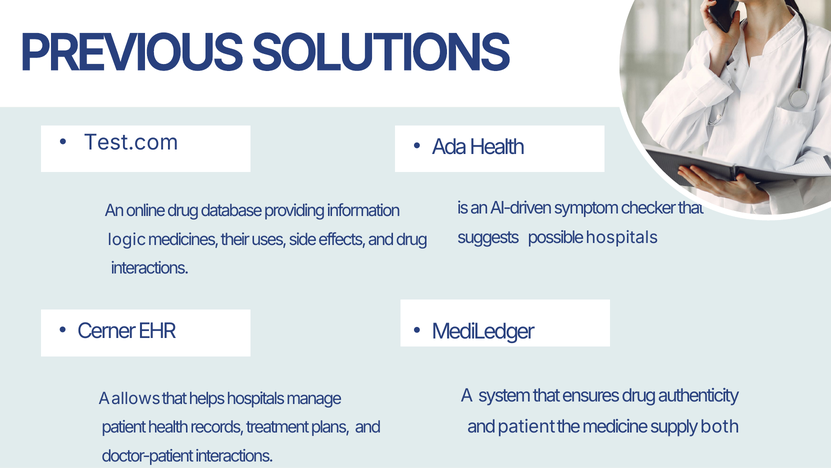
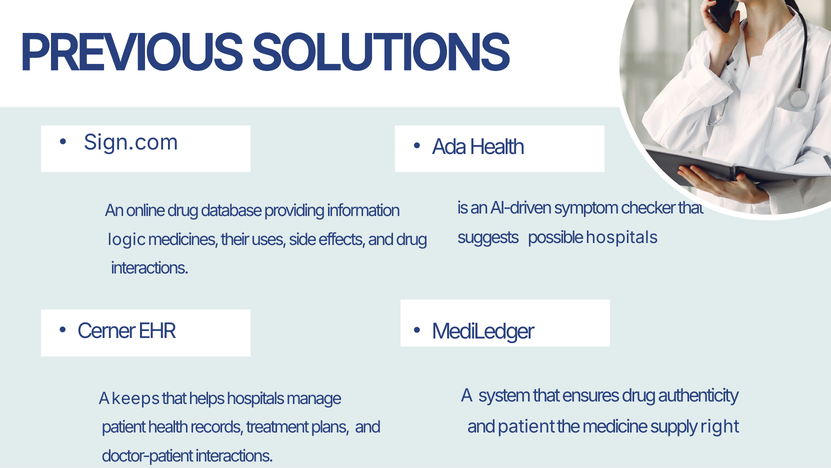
Test.com: Test.com -> Sign.com
allows: allows -> keeps
both: both -> right
